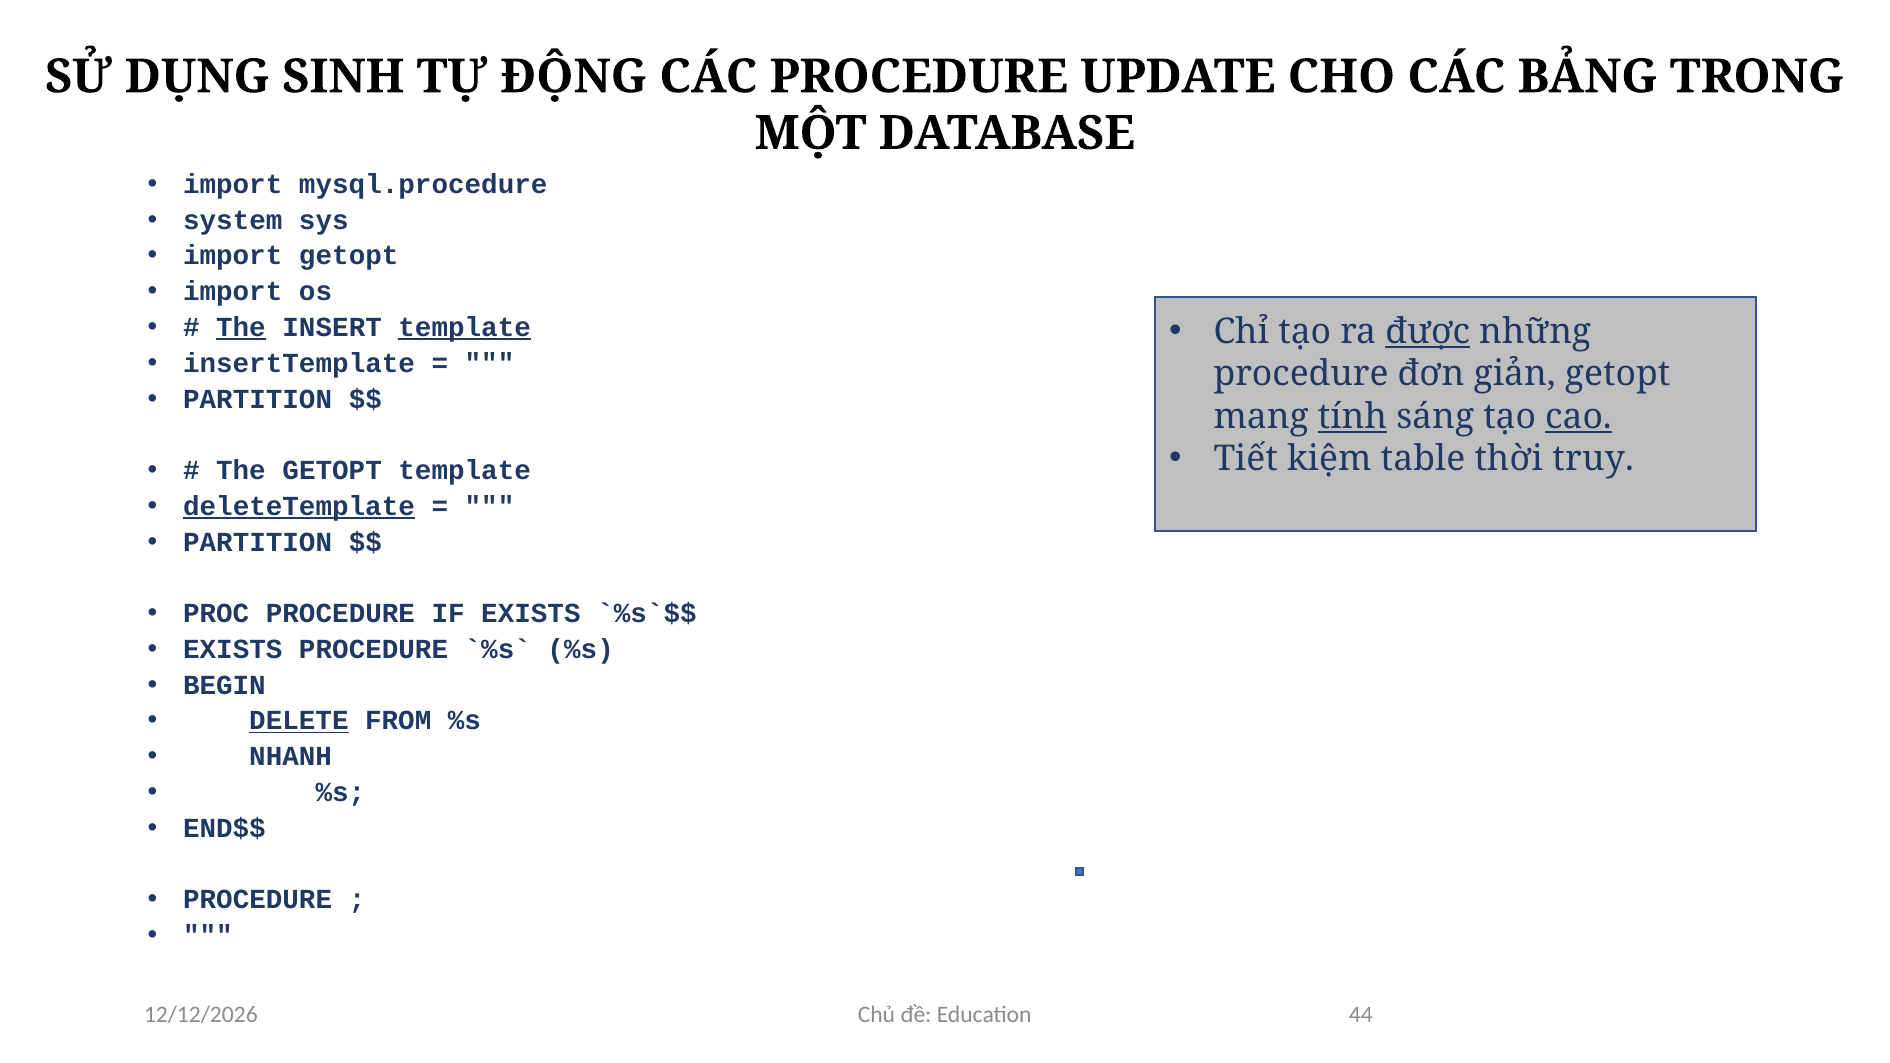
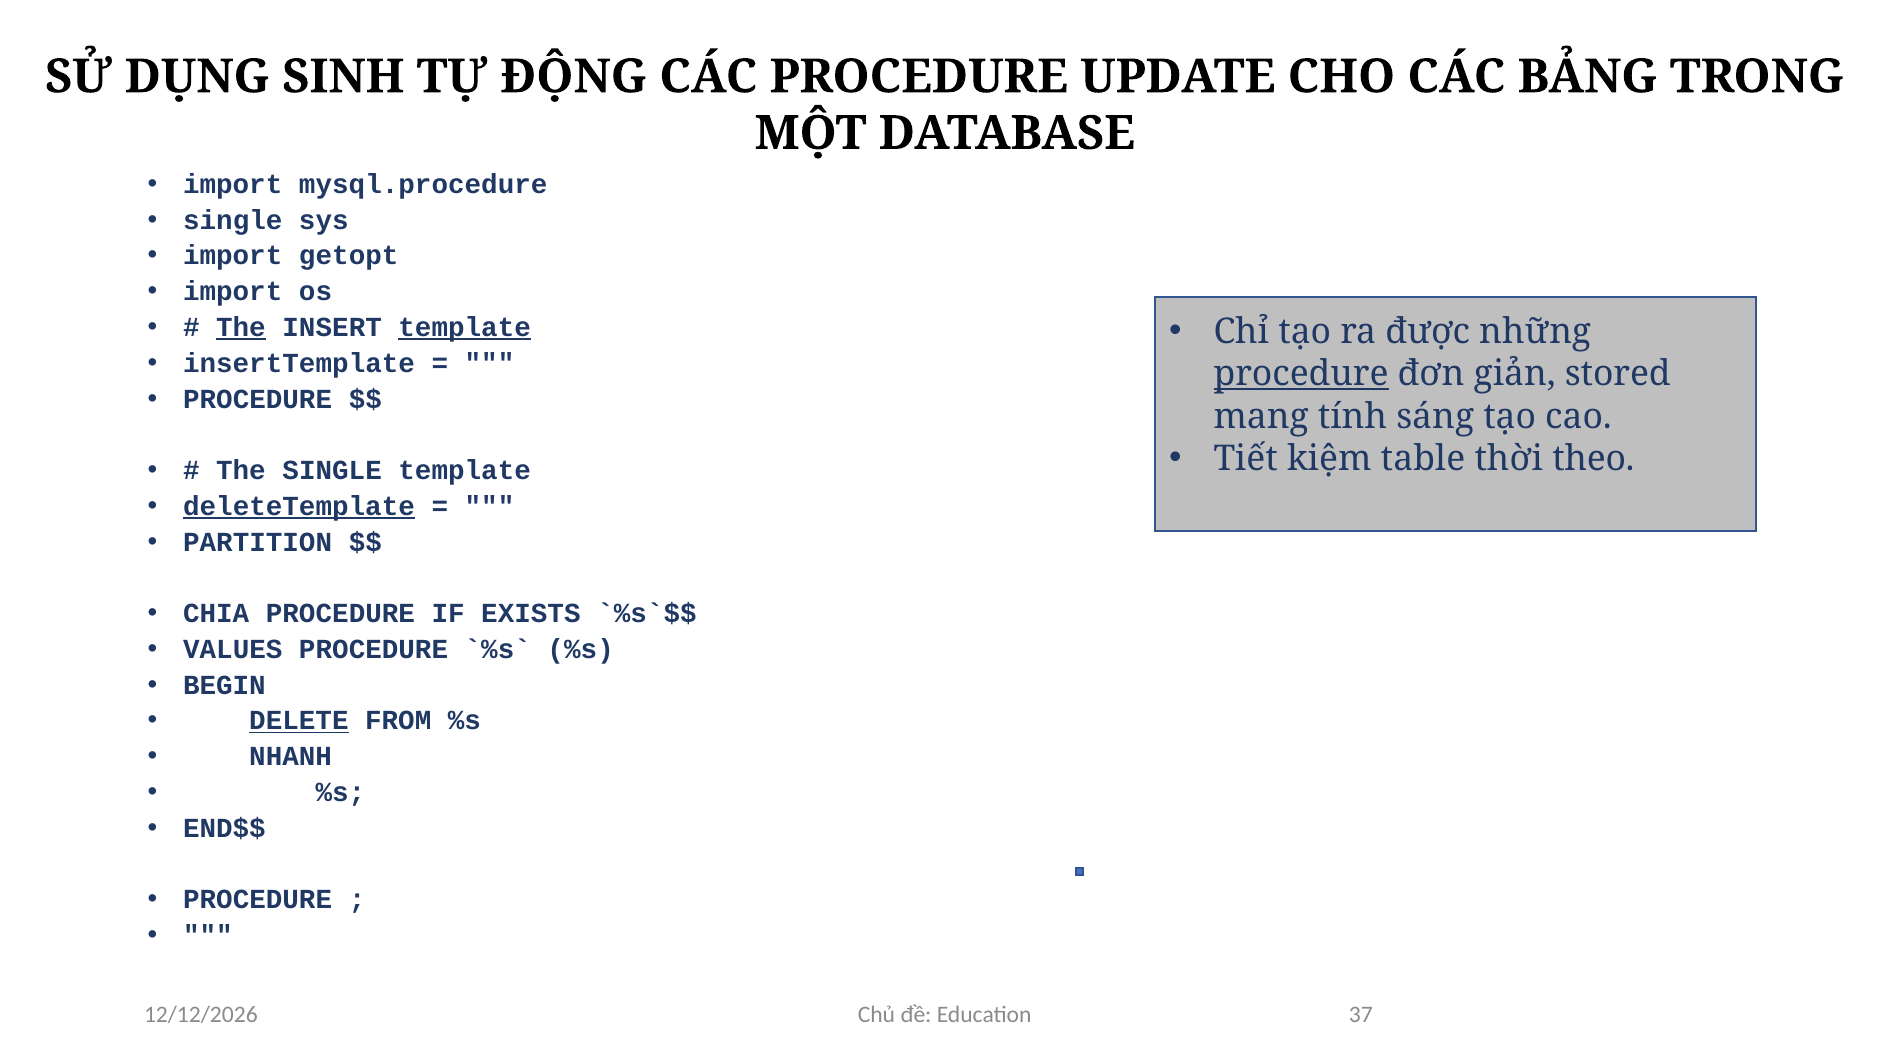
system at (233, 220): system -> single
được underline: present -> none
procedure at (1301, 374) underline: none -> present
giản getopt: getopt -> stored
PARTITION at (258, 399): PARTITION -> PROCEDURE
tính underline: present -> none
cao underline: present -> none
truy: truy -> theo
The GETOPT: GETOPT -> SINGLE
PROC: PROC -> CHIA
EXISTS at (233, 649): EXISTS -> VALUES
44: 44 -> 37
